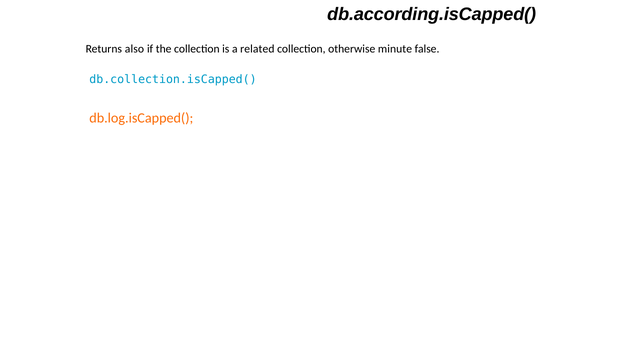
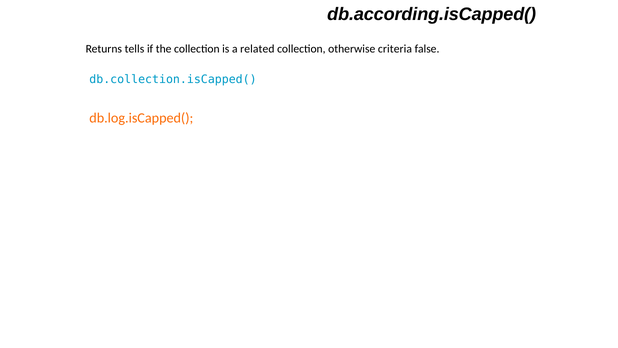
also: also -> tells
minute: minute -> criteria
